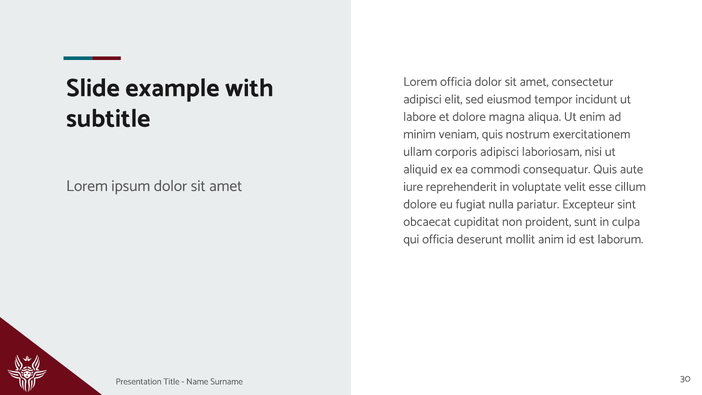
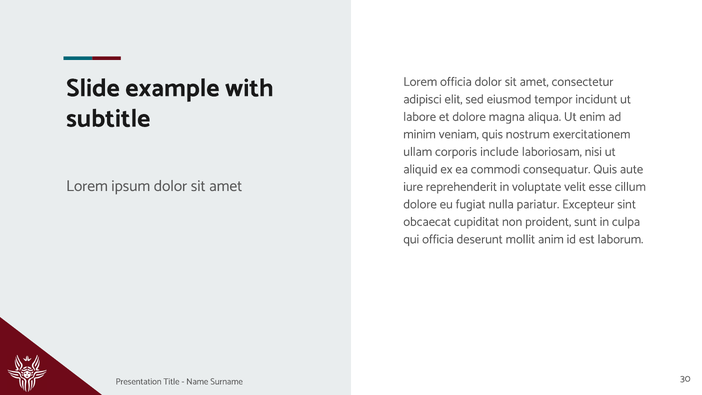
corporis adipisci: adipisci -> include
